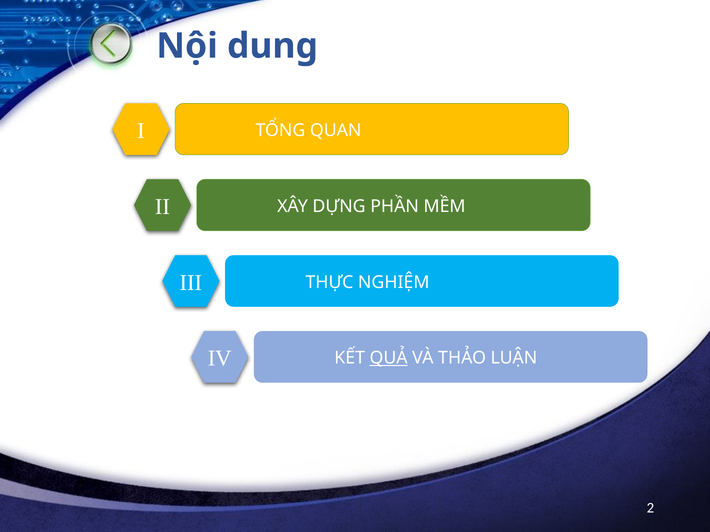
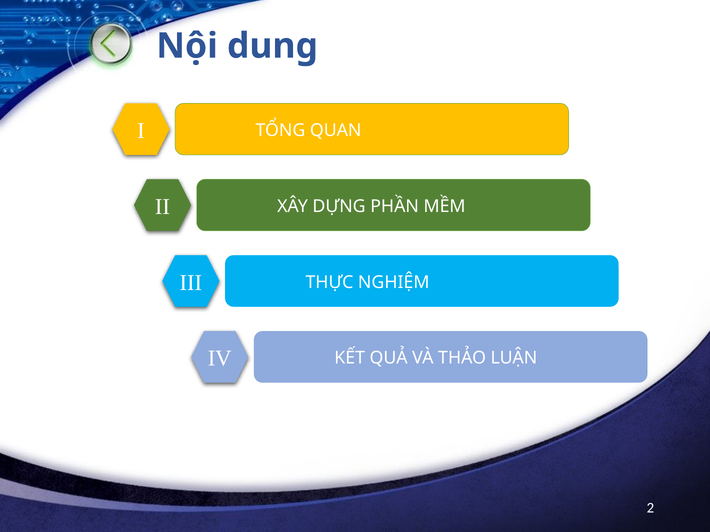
QUẢ underline: present -> none
